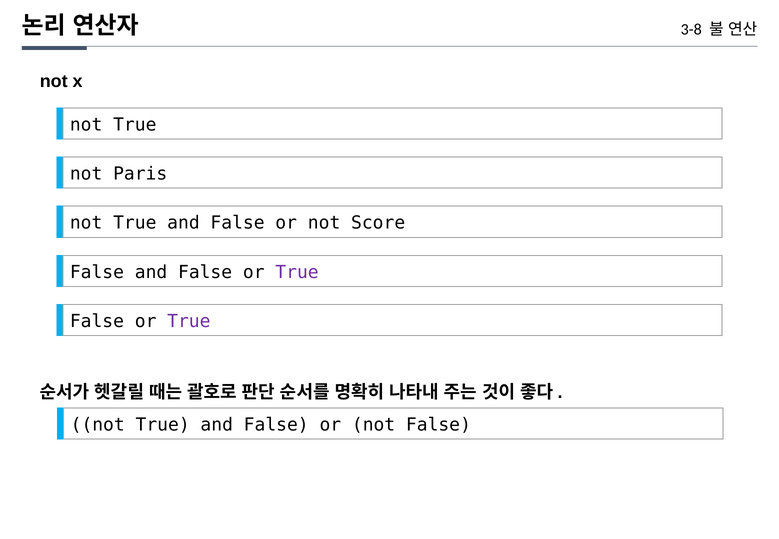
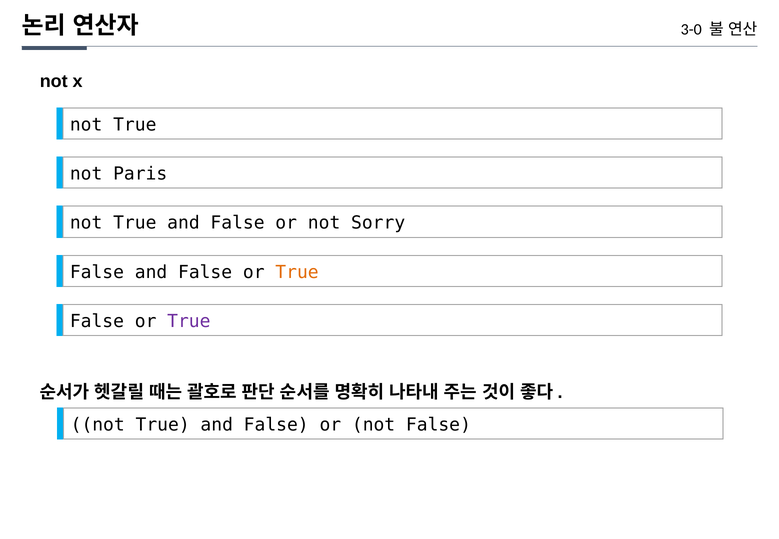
3-8: 3-8 -> 3-0
Score: Score -> Sorry
True at (297, 272) colour: purple -> orange
